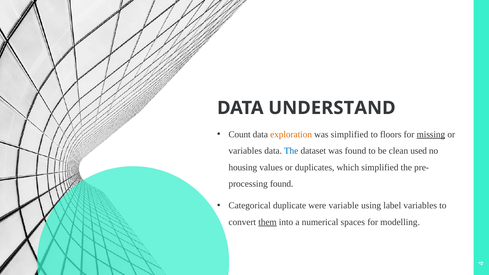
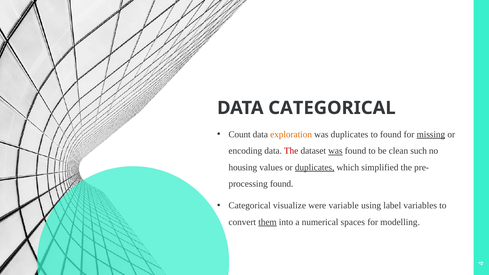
DATA UNDERSTAND: UNDERSTAND -> CATEGORICAL
was simplified: simplified -> duplicates
to floors: floors -> found
variables at (245, 151): variables -> encoding
The at (291, 151) colour: blue -> red
was at (335, 151) underline: none -> present
used: used -> such
duplicates at (315, 167) underline: none -> present
duplicate: duplicate -> visualize
